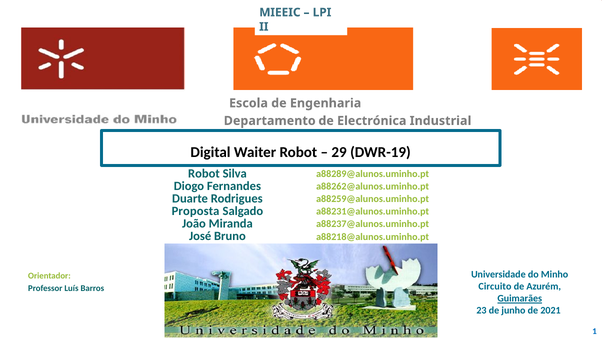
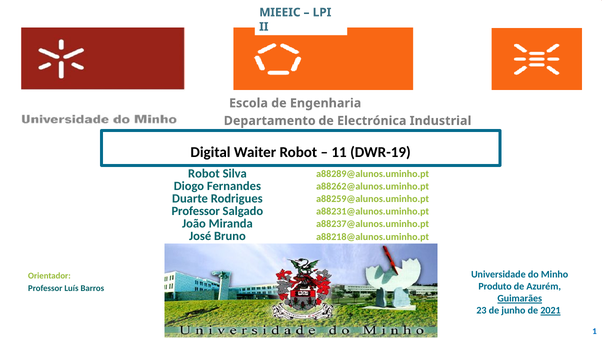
29: 29 -> 11
Proposta at (196, 211): Proposta -> Professor
Circuito: Circuito -> Produto
2021 underline: none -> present
